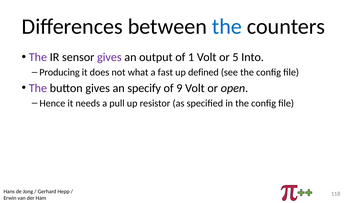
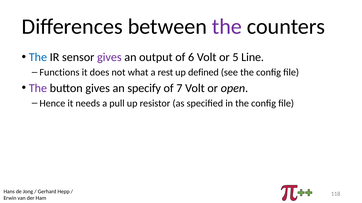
the at (227, 27) colour: blue -> purple
The at (38, 57) colour: purple -> blue
1: 1 -> 6
Into: Into -> Line
Producing: Producing -> Functions
fast: fast -> rest
9: 9 -> 7
